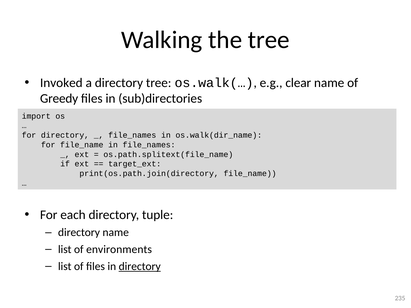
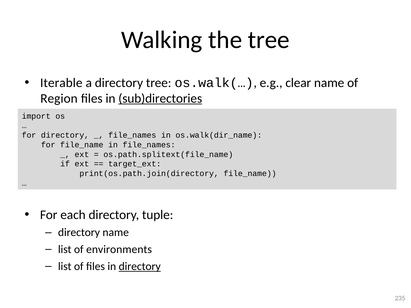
Invoked: Invoked -> Iterable
Greedy: Greedy -> Region
sub)directories underline: none -> present
